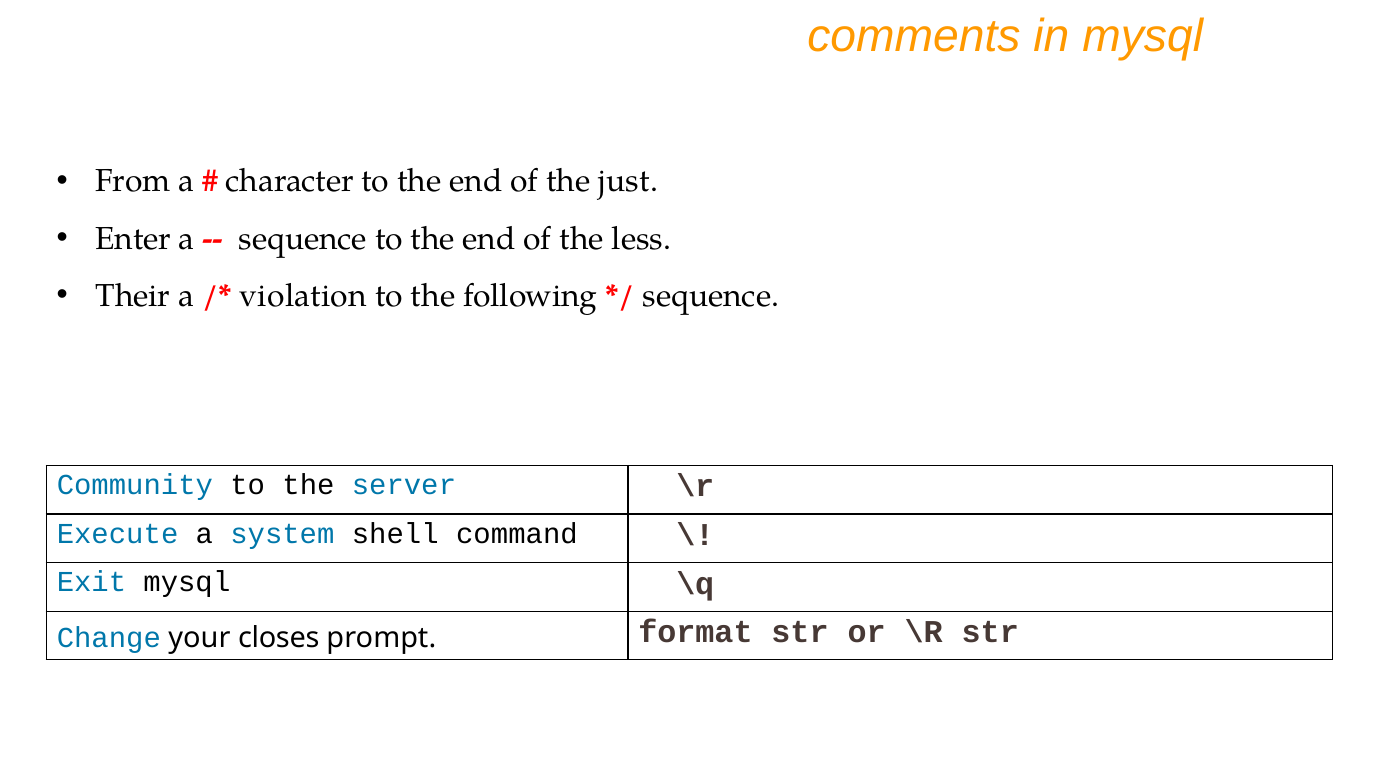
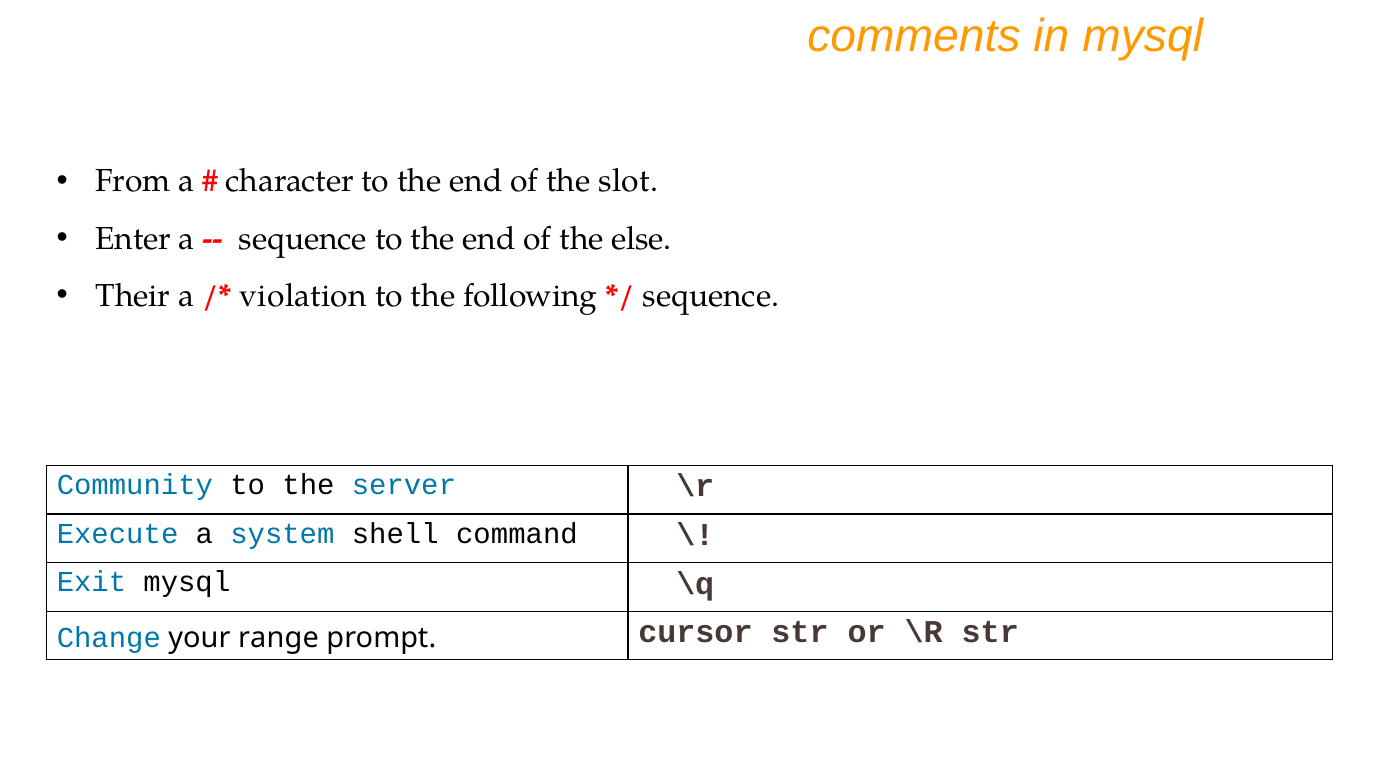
just: just -> slot
less: less -> else
closes: closes -> range
format: format -> cursor
